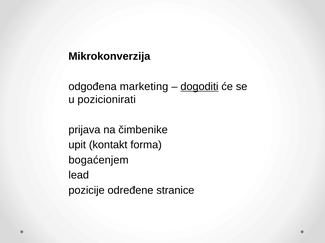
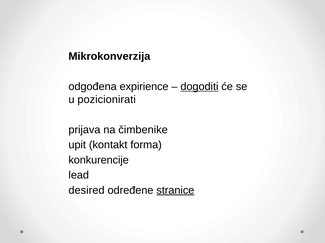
marketing: marketing -> expirience
bogaćenjem: bogaćenjem -> konkurencije
pozicije: pozicije -> desired
stranice underline: none -> present
